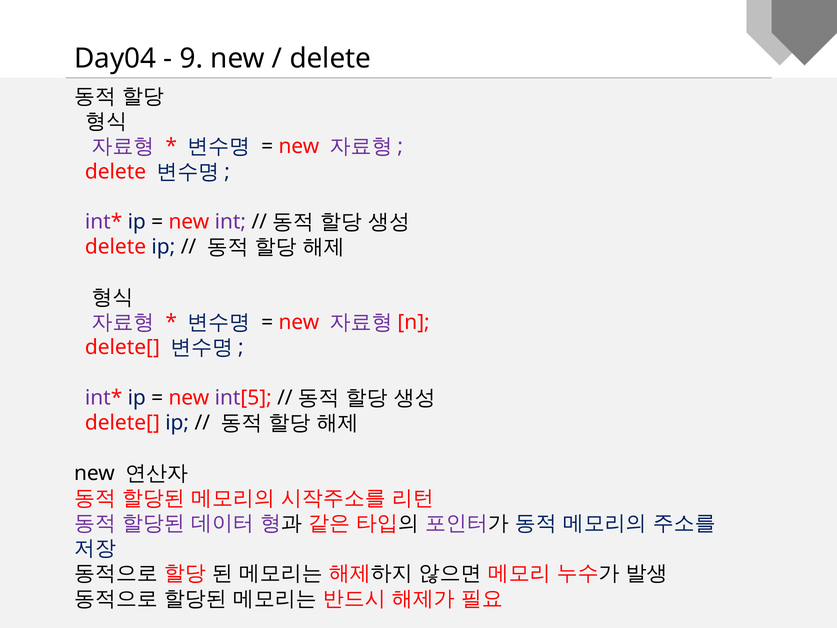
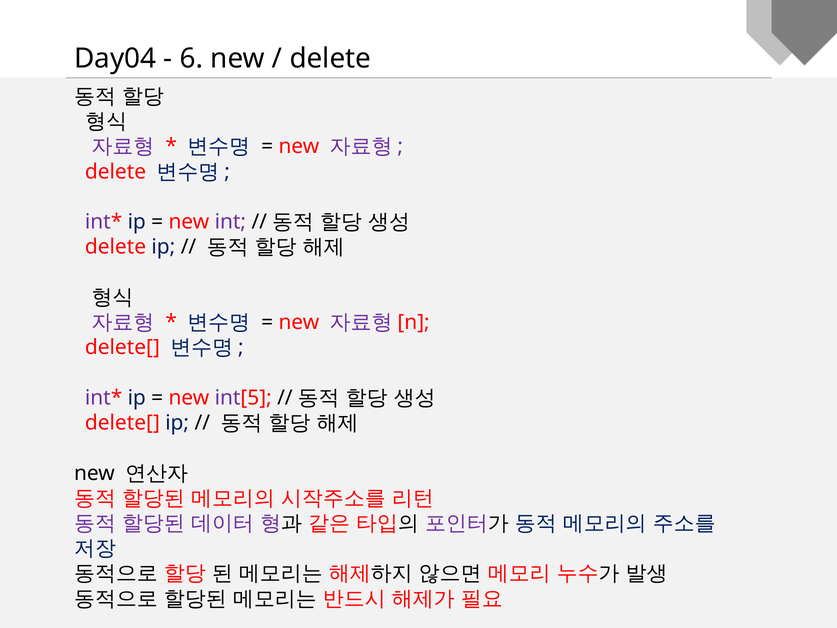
9: 9 -> 6
